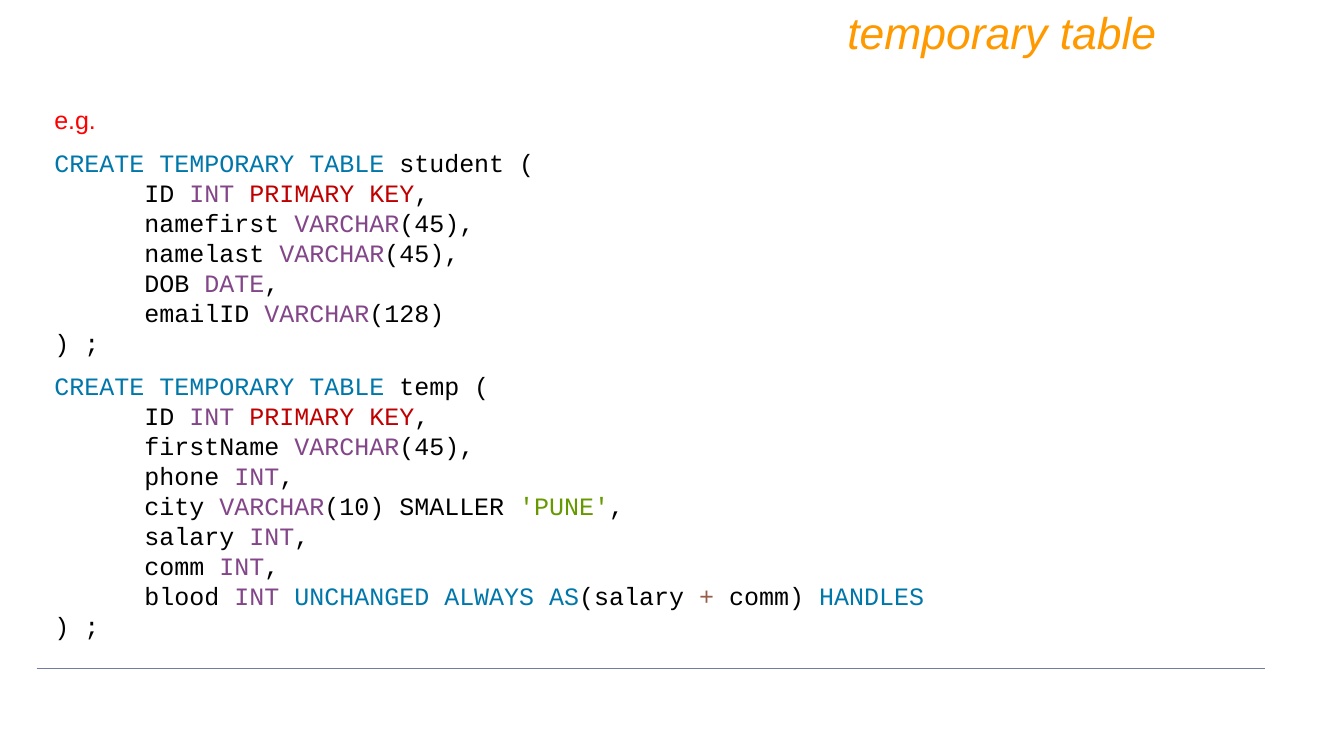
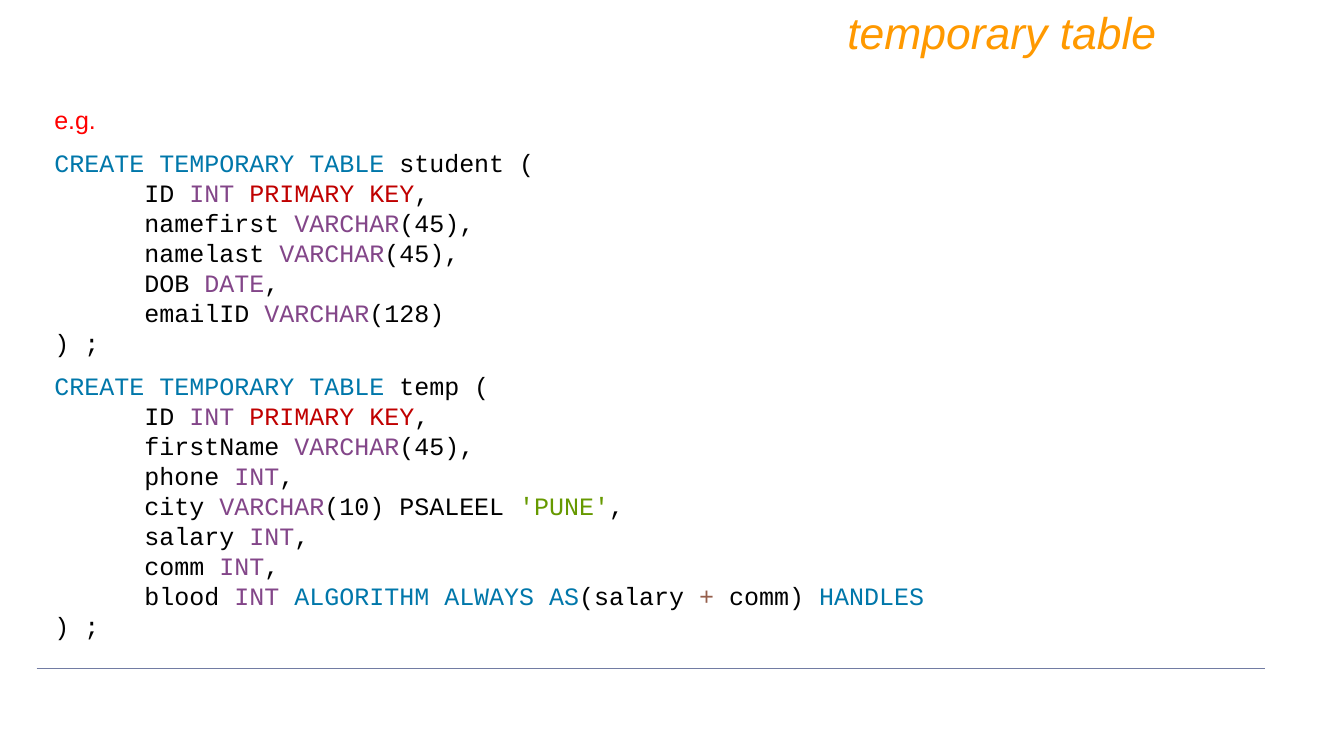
SMALLER: SMALLER -> PSALEEL
UNCHANGED: UNCHANGED -> ALGORITHM
